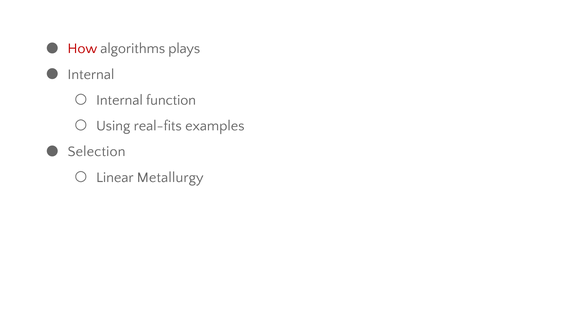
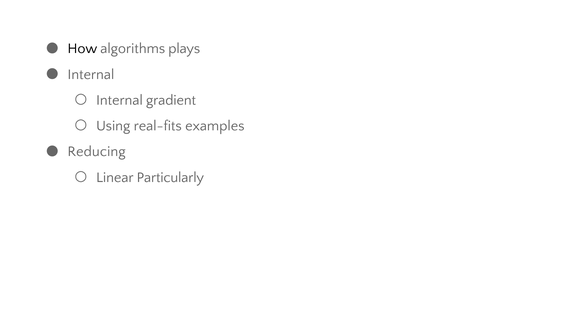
How colour: red -> black
function: function -> gradient
Selection: Selection -> Reducing
Metallurgy: Metallurgy -> Particularly
